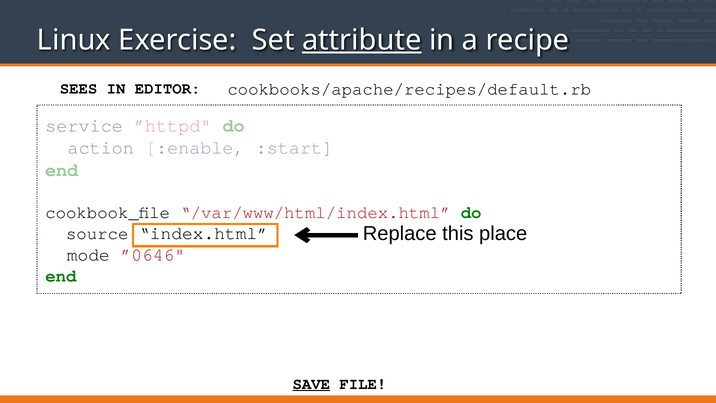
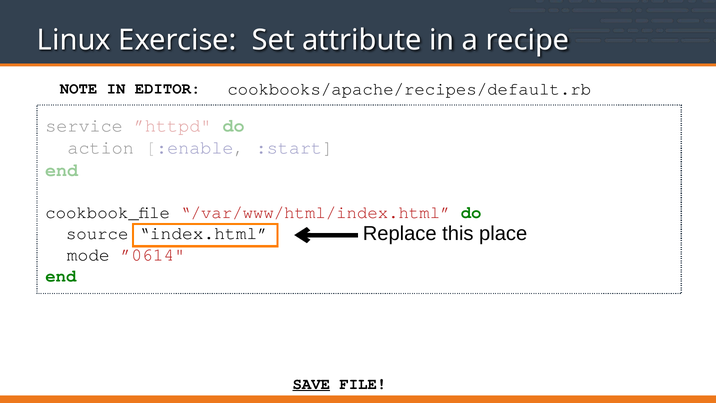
attribute underline: present -> none
SEES: SEES -> NOTE
”0646: ”0646 -> ”0614
